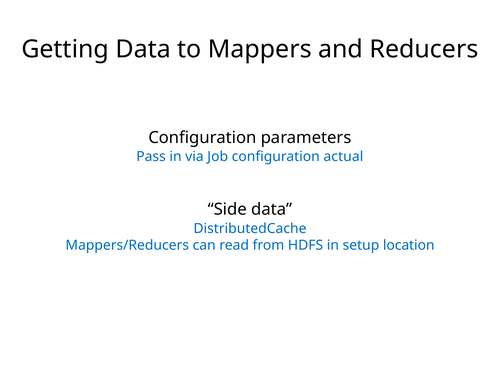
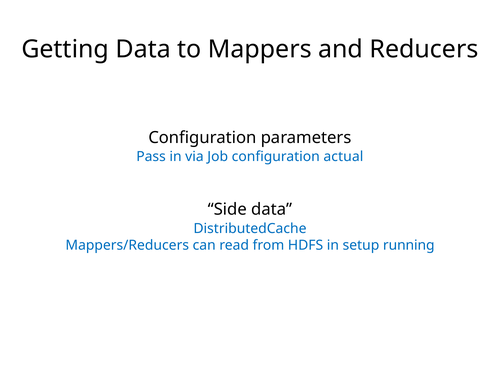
location: location -> running
